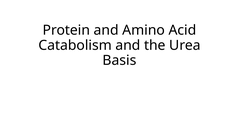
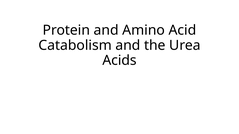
Basis: Basis -> Acids
